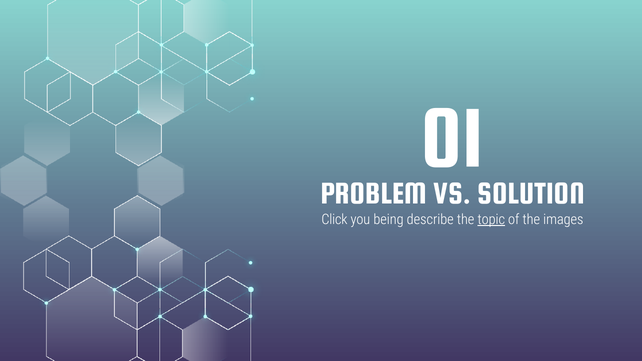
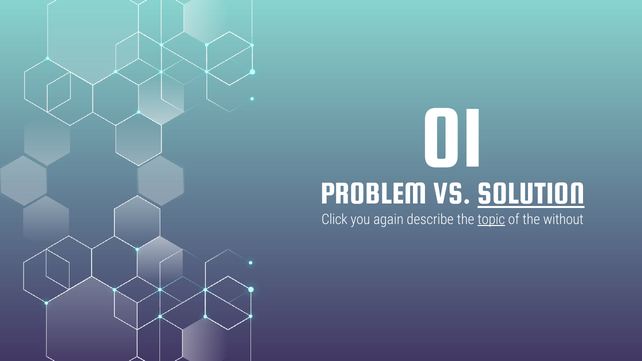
SOLUTION underline: none -> present
being: being -> again
images: images -> without
